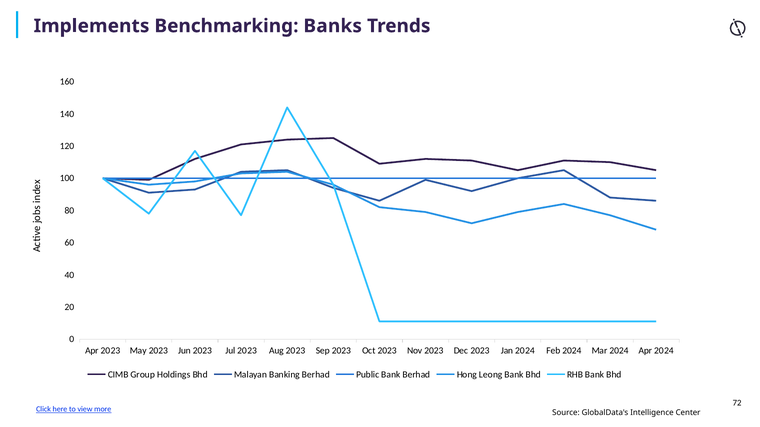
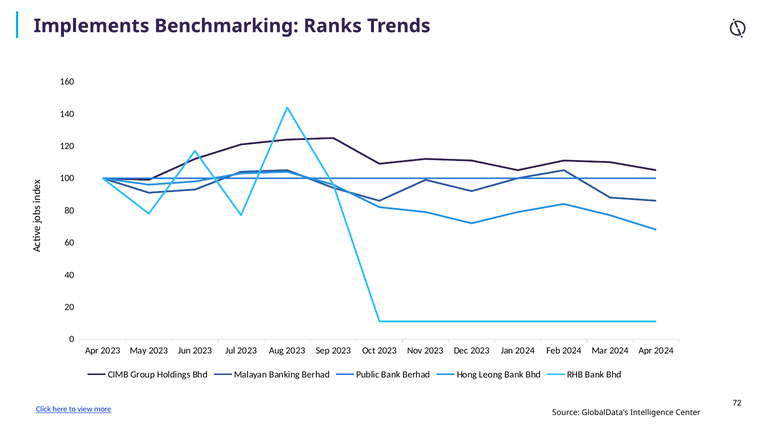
Banks: Banks -> Ranks
